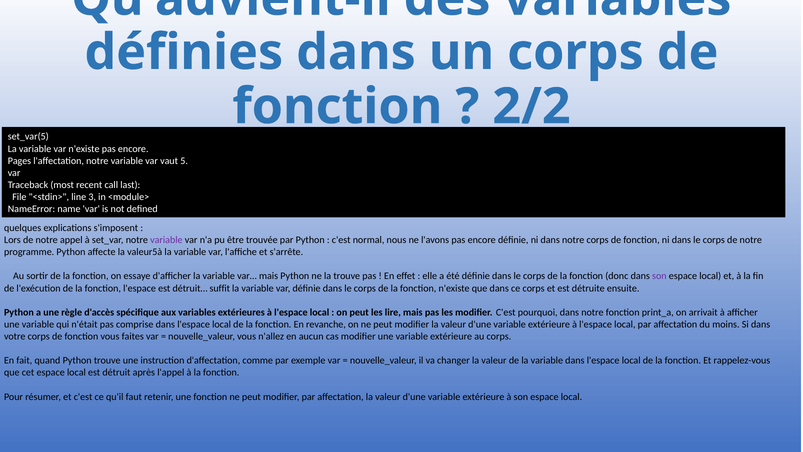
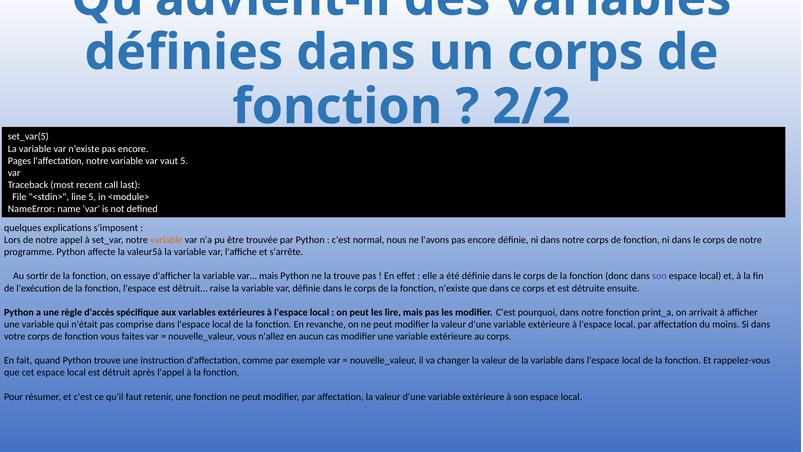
line 3: 3 -> 5
variable at (166, 240) colour: purple -> orange
suffit: suffit -> raise
